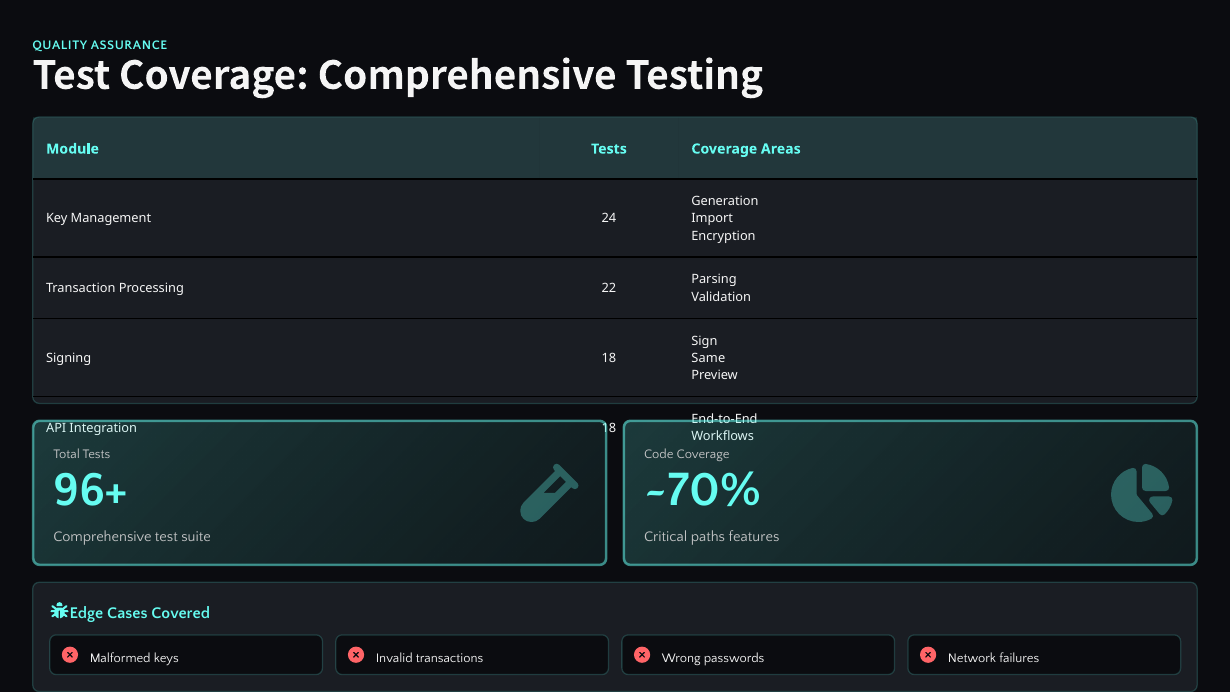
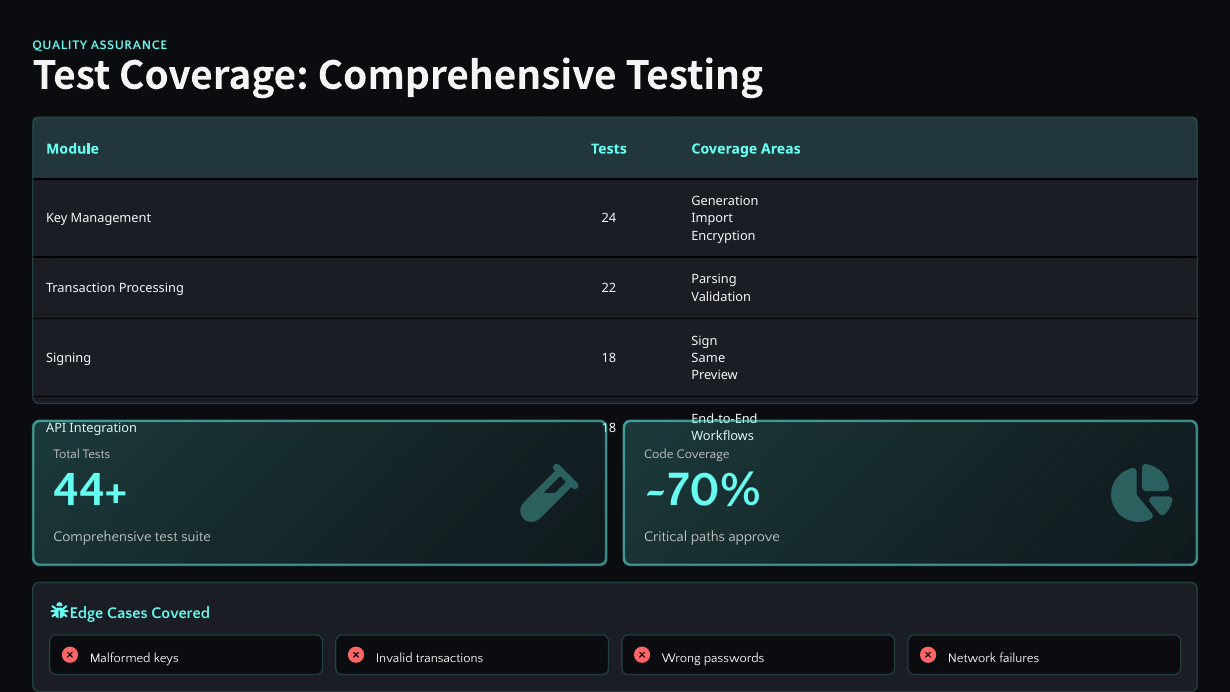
96+: 96+ -> 44+
features: features -> approve
